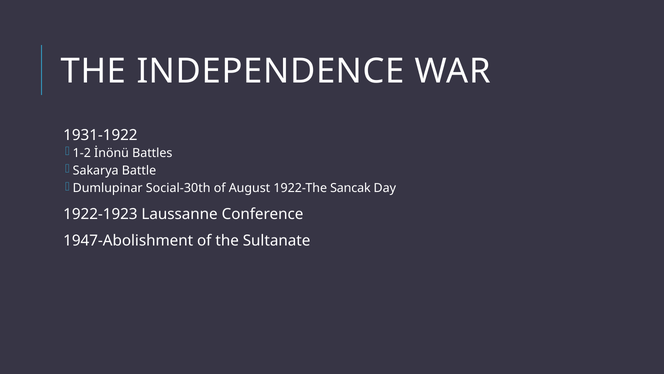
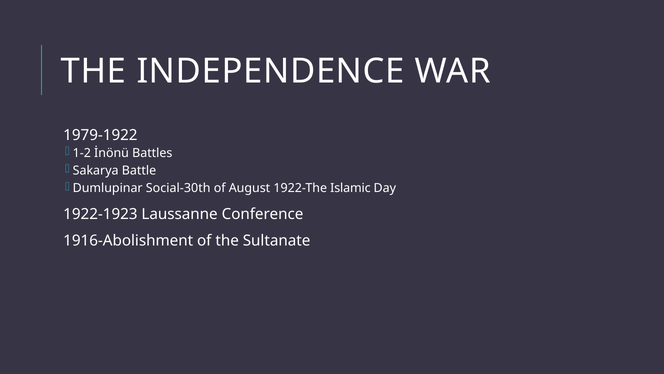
1931-1922: 1931-1922 -> 1979-1922
Sancak: Sancak -> Islamic
1947-Abolishment: 1947-Abolishment -> 1916-Abolishment
